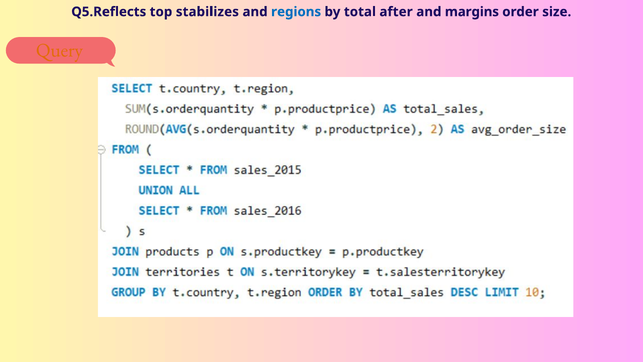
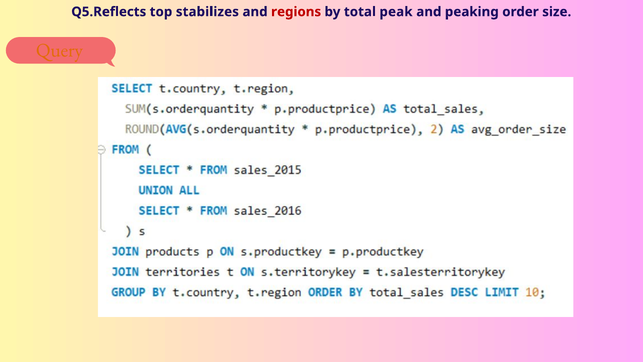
regions colour: blue -> red
after: after -> peak
margins: margins -> peaking
